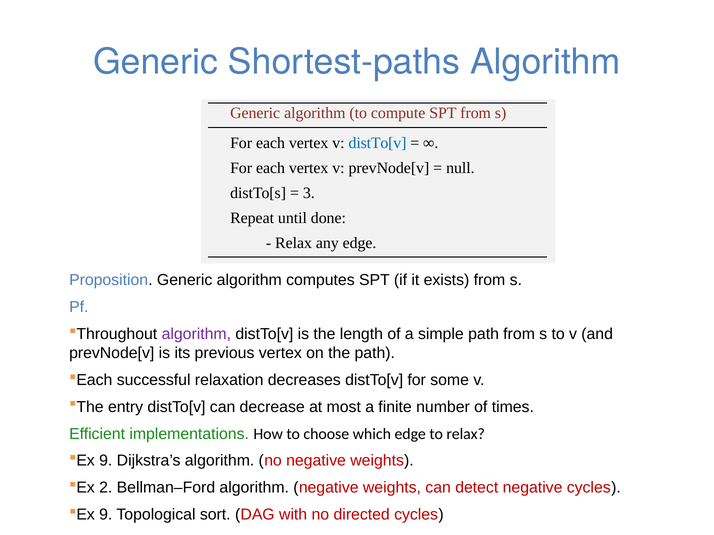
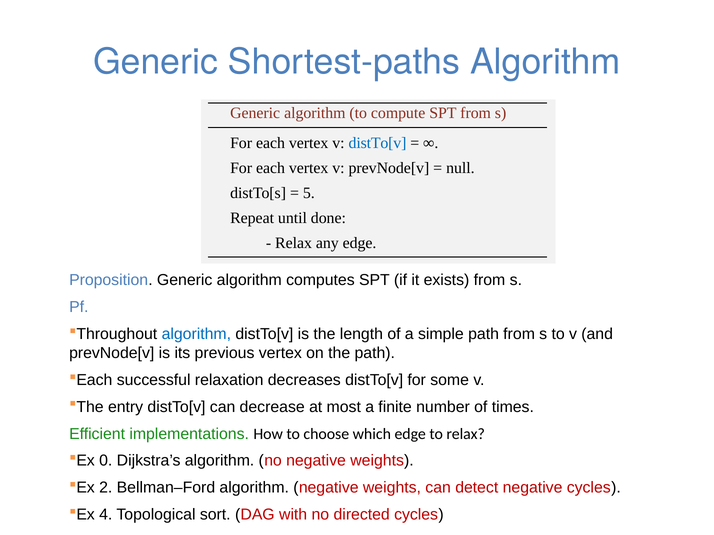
3: 3 -> 5
algorithm at (196, 334) colour: purple -> blue
9 at (106, 461): 9 -> 0
9 at (106, 515): 9 -> 4
